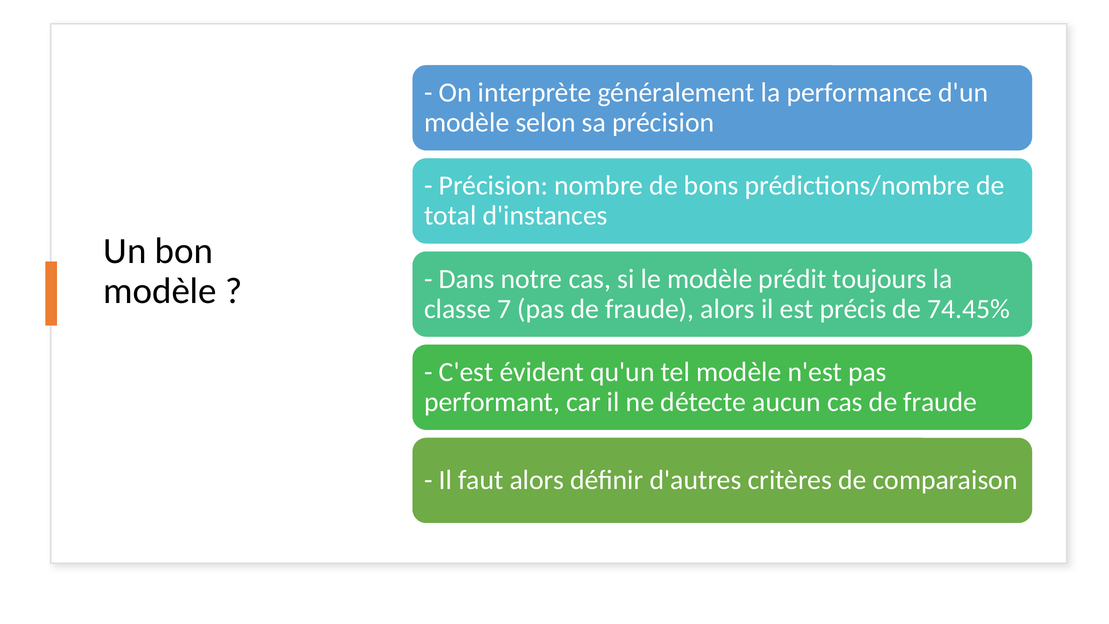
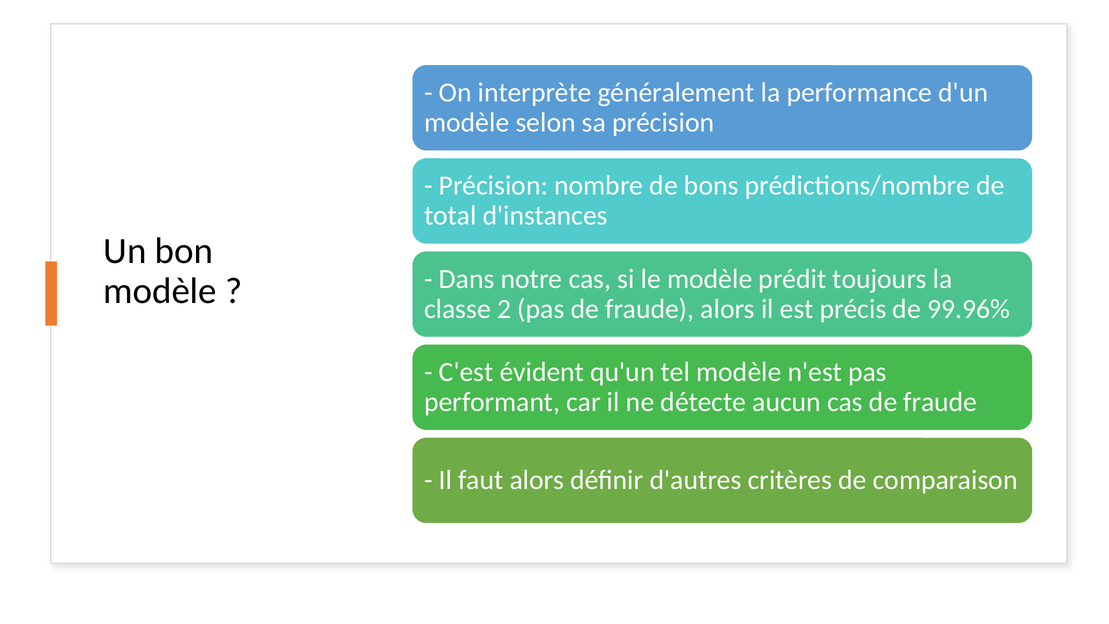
7: 7 -> 2
74.45%: 74.45% -> 99.96%
